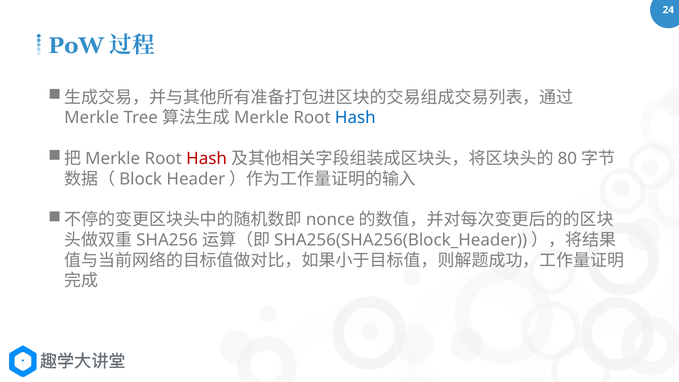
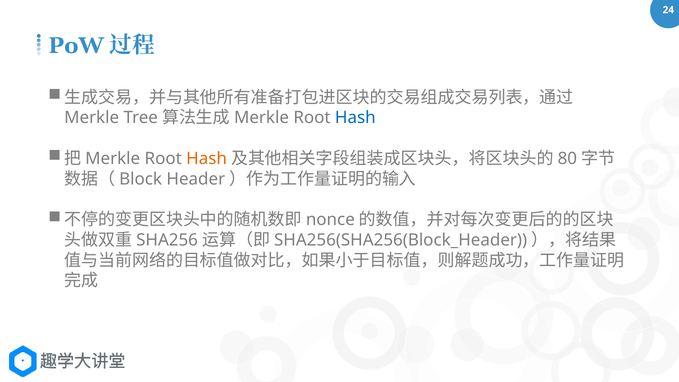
Hash at (207, 159) colour: red -> orange
